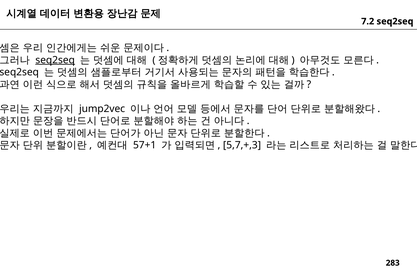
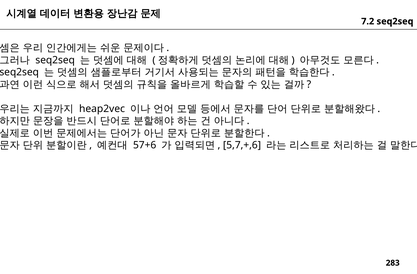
seq2seq at (55, 60) underline: present -> none
jump2vec: jump2vec -> heap2vec
57+1: 57+1 -> 57+6
5,7,+,3: 5,7,+,3 -> 5,7,+,6
